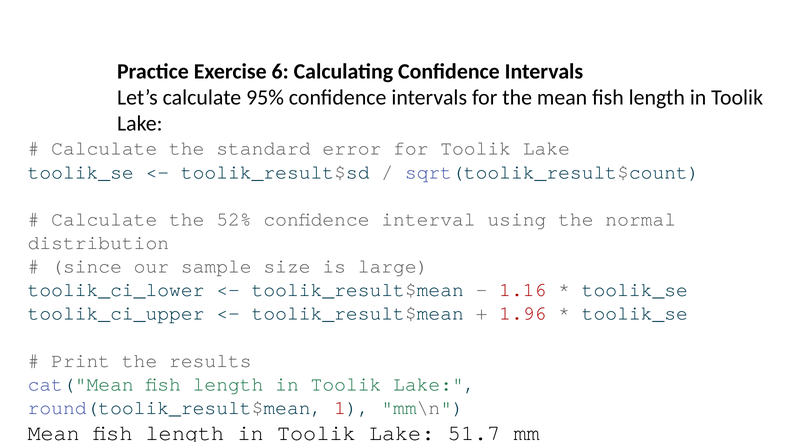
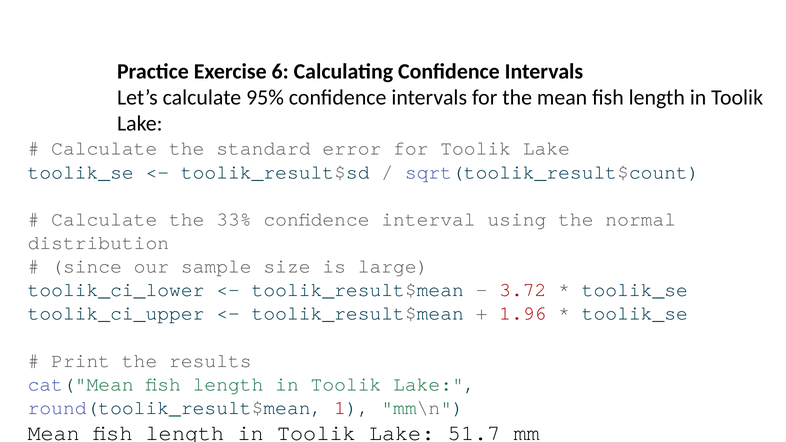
52%: 52% -> 33%
1.16: 1.16 -> 3.72
